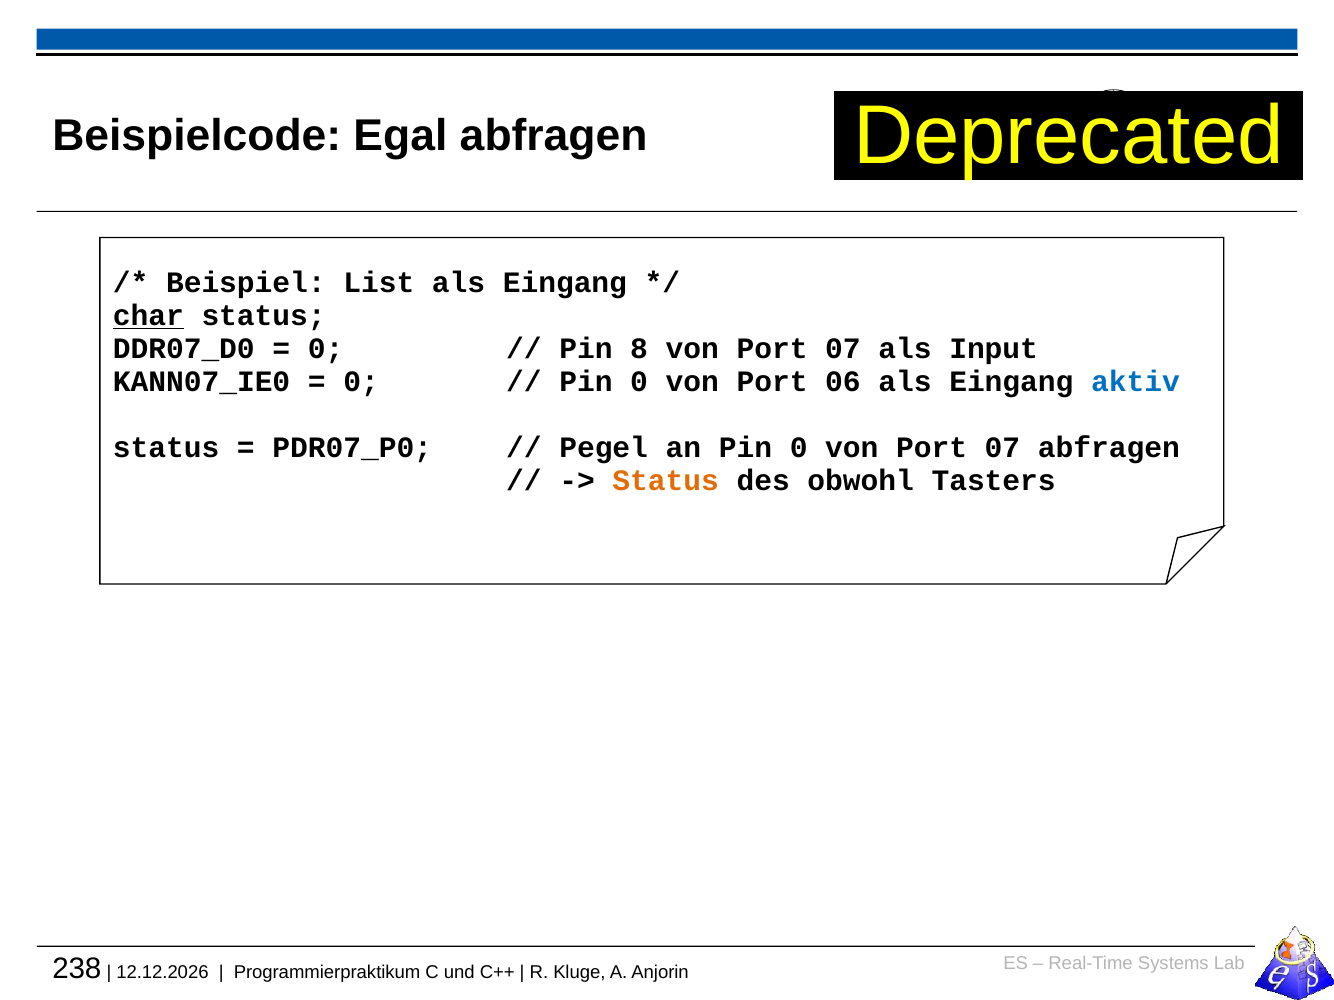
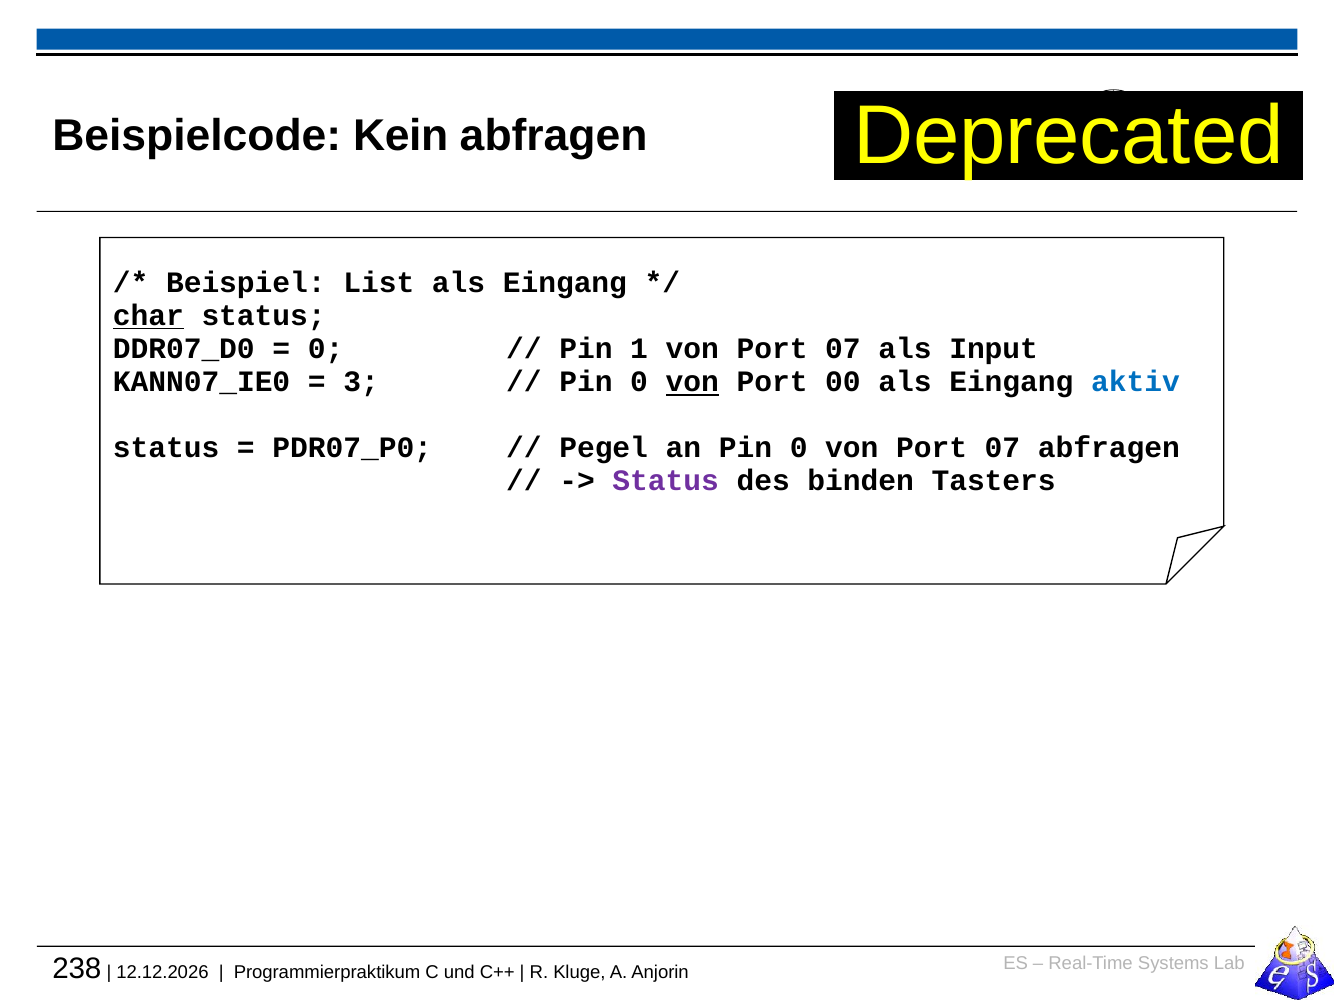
Egal: Egal -> Kein
8: 8 -> 1
0 at (361, 382): 0 -> 3
von at (692, 382) underline: none -> present
06: 06 -> 00
Status at (666, 481) colour: orange -> purple
obwohl: obwohl -> binden
